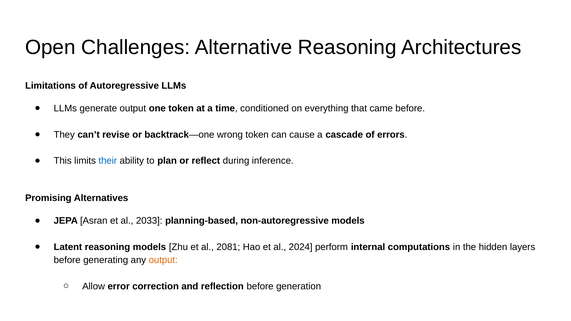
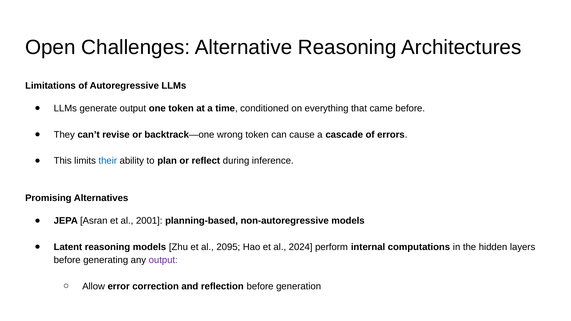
2033: 2033 -> 2001
2081: 2081 -> 2095
output at (163, 260) colour: orange -> purple
